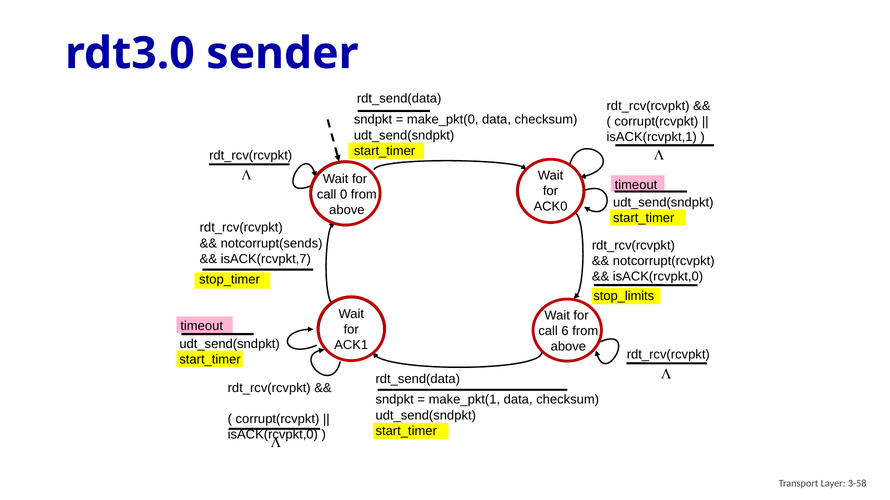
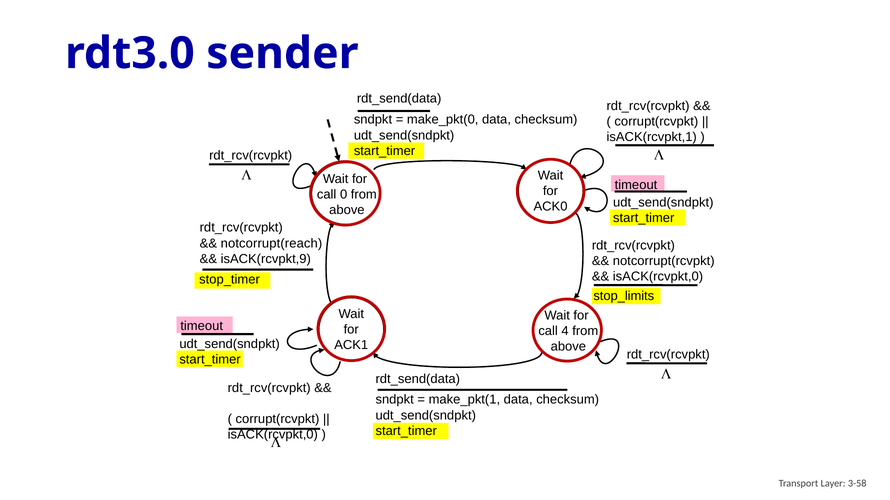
notcorrupt(sends: notcorrupt(sends -> notcorrupt(reach
isACK(rcvpkt,7: isACK(rcvpkt,7 -> isACK(rcvpkt,9
6: 6 -> 4
